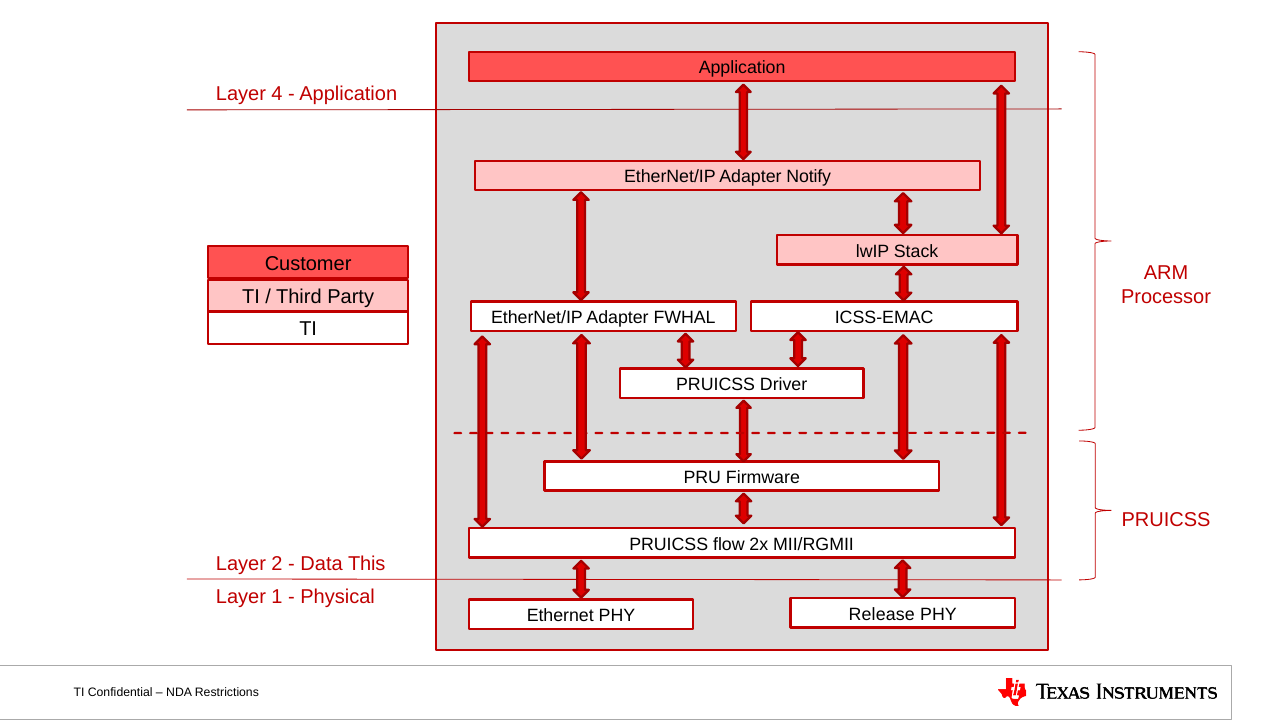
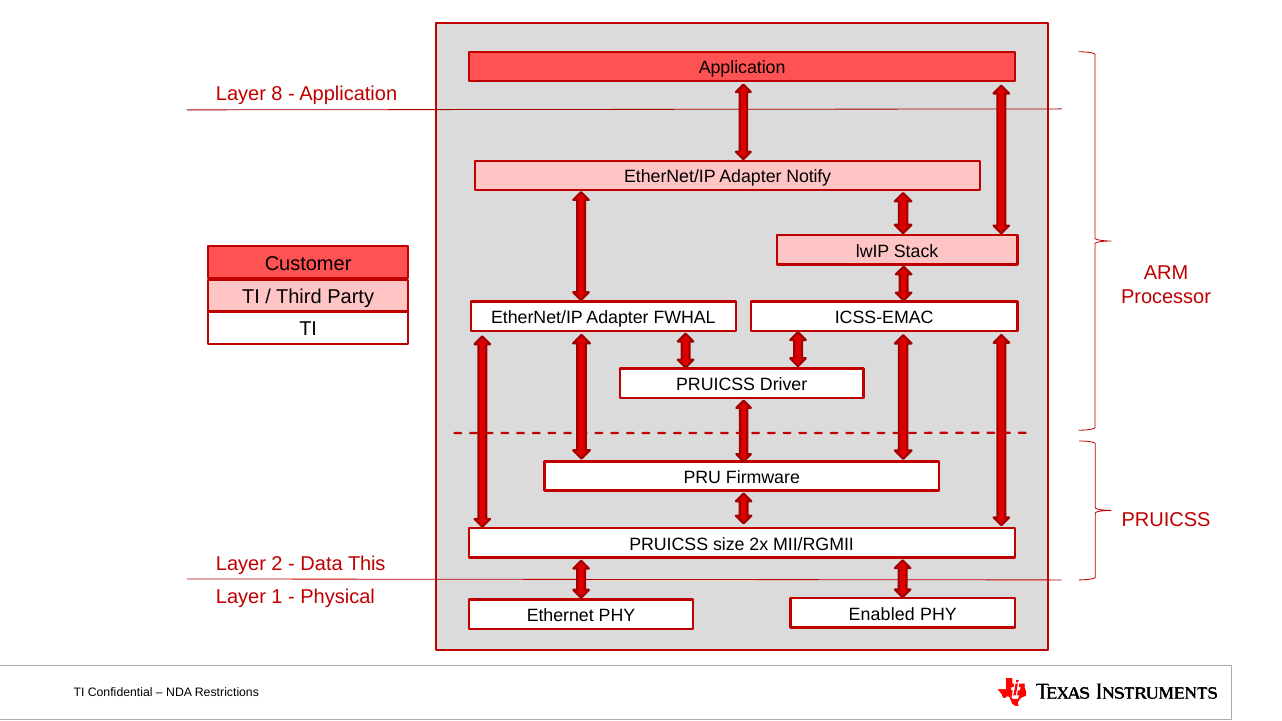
4: 4 -> 8
flow: flow -> size
Release: Release -> Enabled
